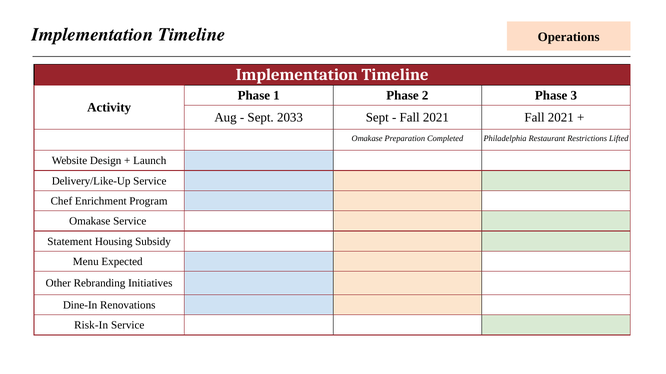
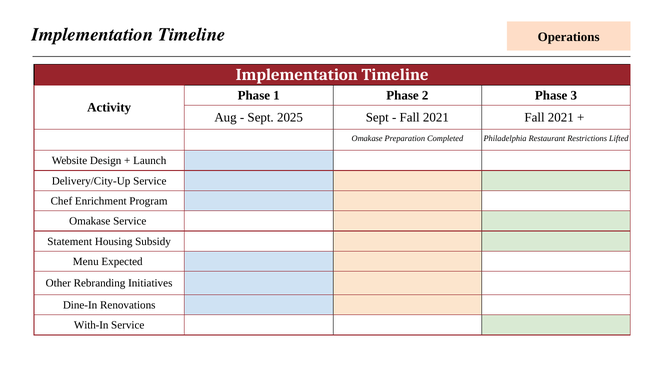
2033: 2033 -> 2025
Delivery/Like-Up: Delivery/Like-Up -> Delivery/City-Up
Risk-In: Risk-In -> With-In
